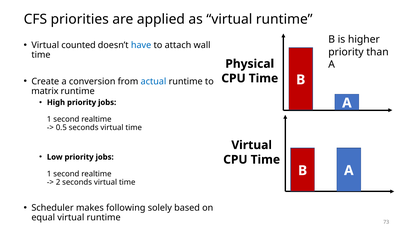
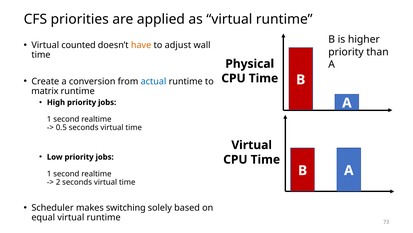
have colour: blue -> orange
attach: attach -> adjust
following: following -> switching
